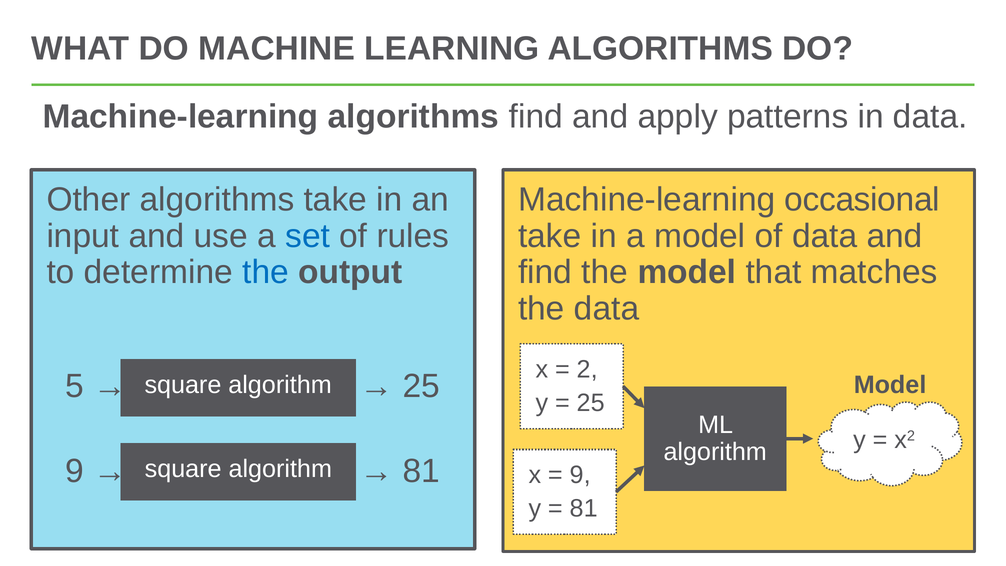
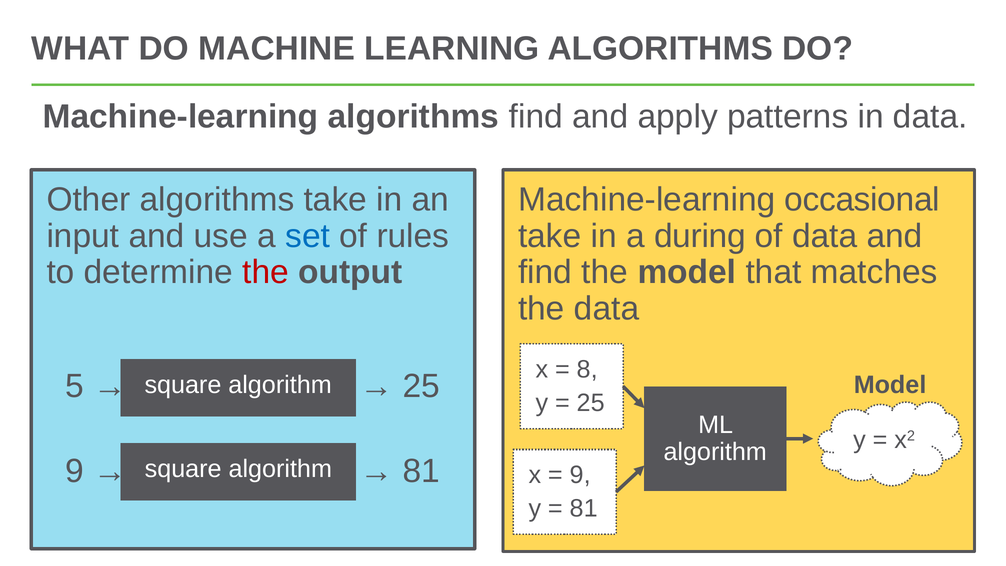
a model: model -> during
the at (266, 272) colour: blue -> red
2: 2 -> 8
